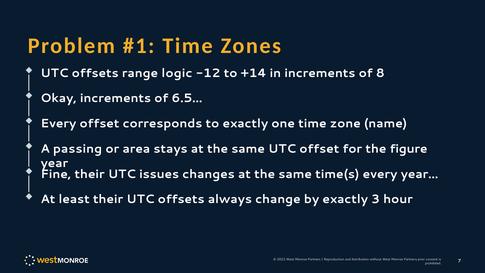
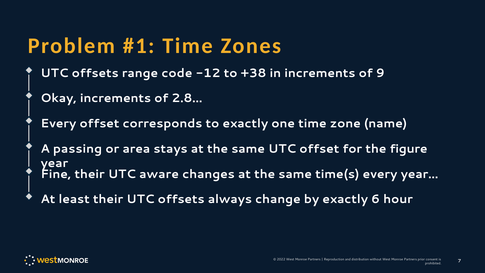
logic: logic -> code
+14: +14 -> +38
8: 8 -> 9
6.5: 6.5 -> 2.8
issues: issues -> aware
3: 3 -> 6
